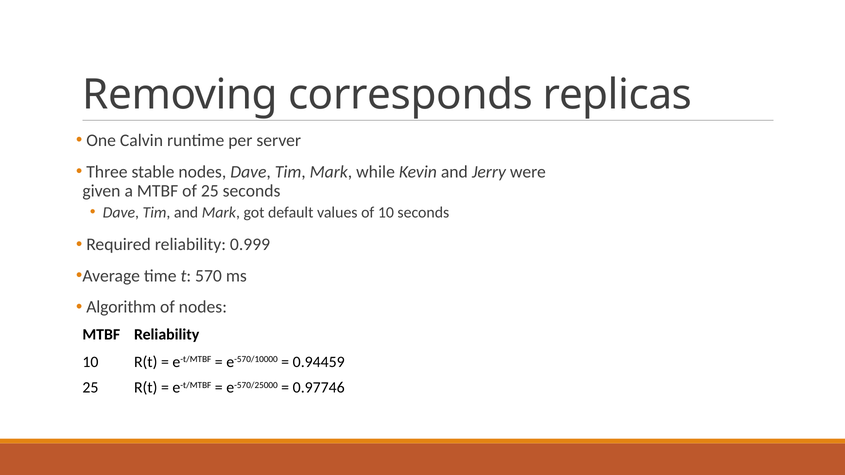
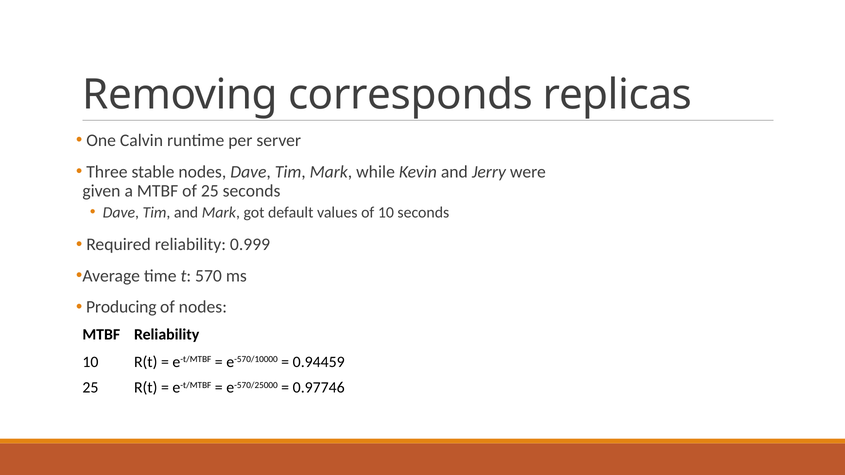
Algorithm: Algorithm -> Producing
